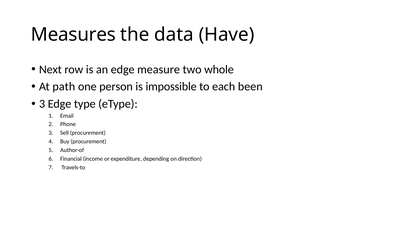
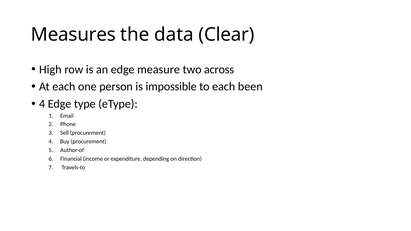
Have: Have -> Clear
Next: Next -> High
whole: whole -> across
At path: path -> each
3 at (42, 104): 3 -> 4
